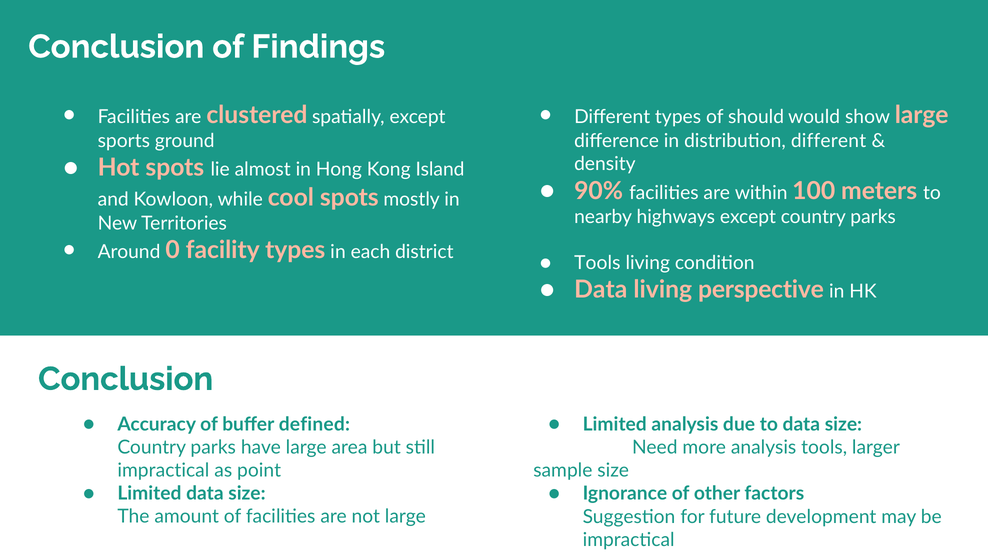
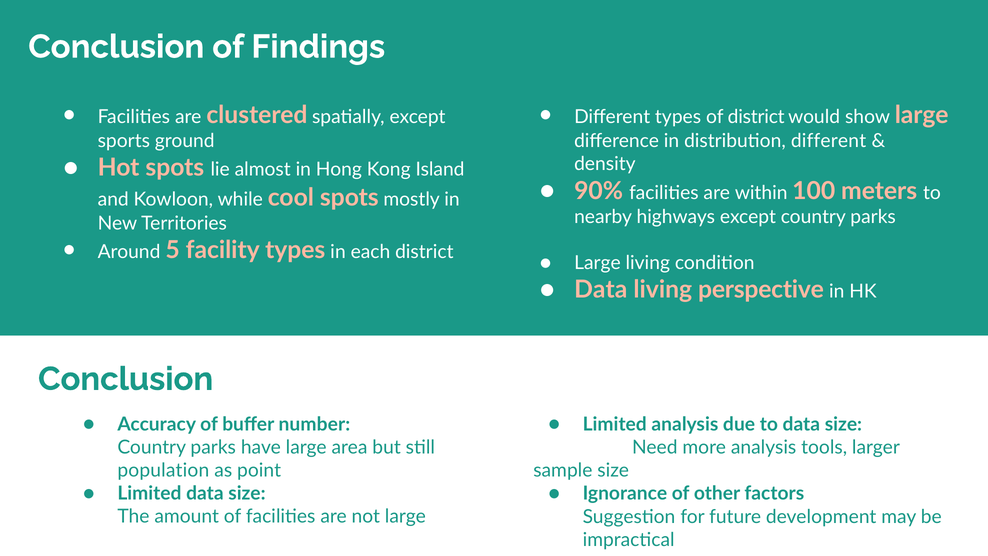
of should: should -> district
0: 0 -> 5
Tools at (597, 263): Tools -> Large
defined: defined -> number
impractical at (163, 470): impractical -> population
